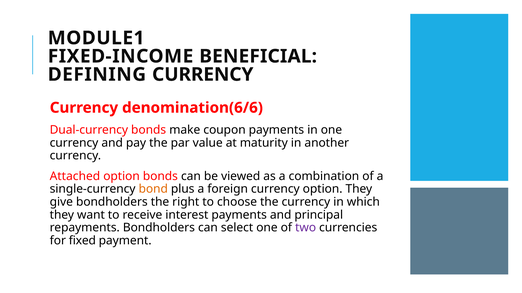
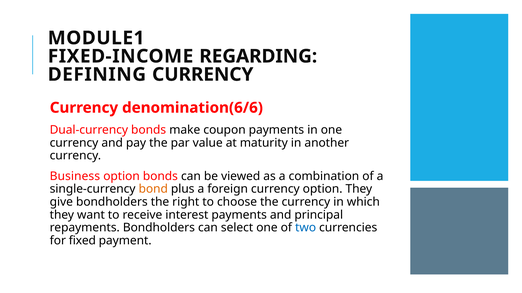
BENEFICIAL: BENEFICIAL -> REGARDING
Attached: Attached -> Business
two colour: purple -> blue
